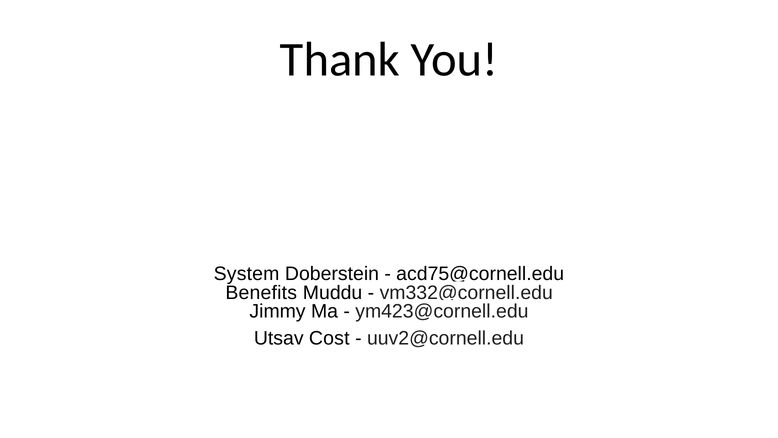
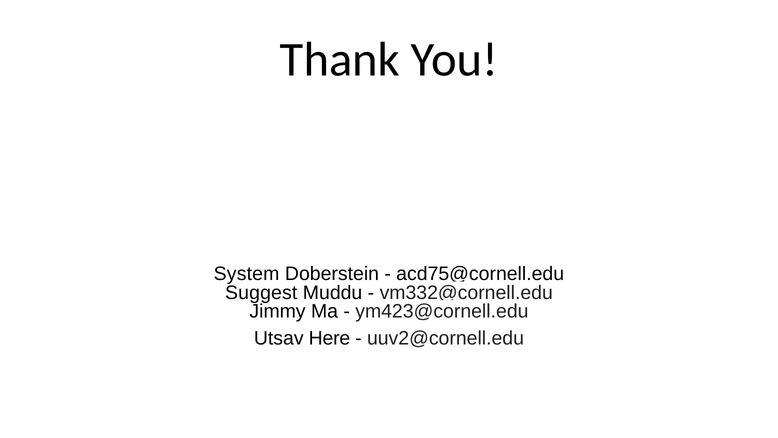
Benefits: Benefits -> Suggest
Cost: Cost -> Here
